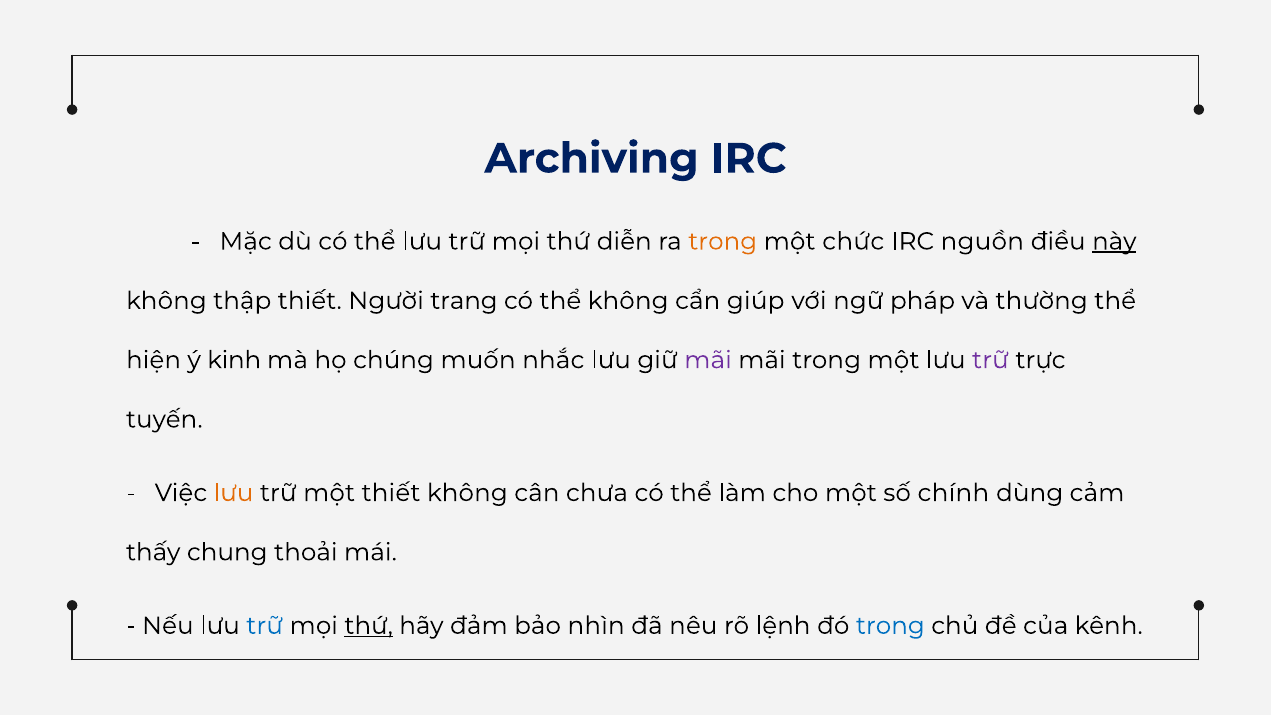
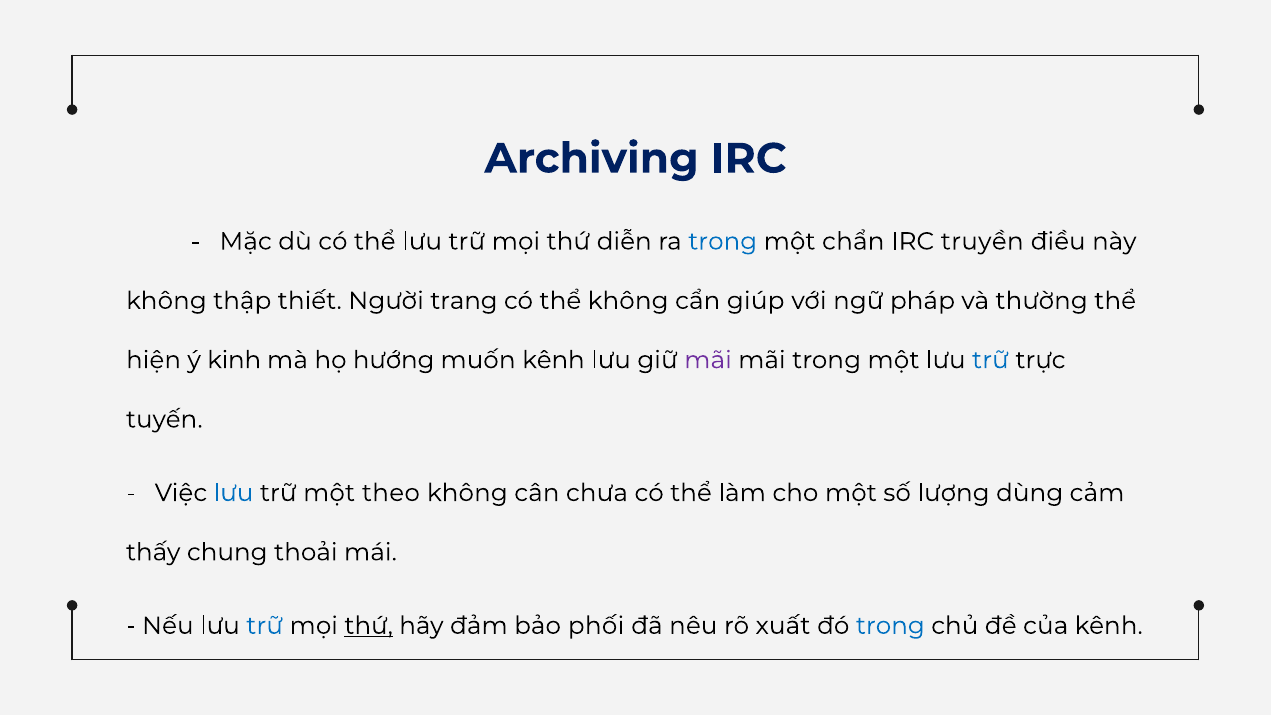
trong at (723, 241) colour: orange -> blue
chức: chức -> chẩn
nguồn: nguồn -> truyền
này underline: present -> none
chúng: chúng -> hướng
muốn nhắc: nhắc -> kênh
trữ at (990, 360) colour: purple -> blue
lưu at (234, 493) colour: orange -> blue
một thiết: thiết -> theo
chính: chính -> lượng
nhìn: nhìn -> phối
lệnh: lệnh -> xuất
